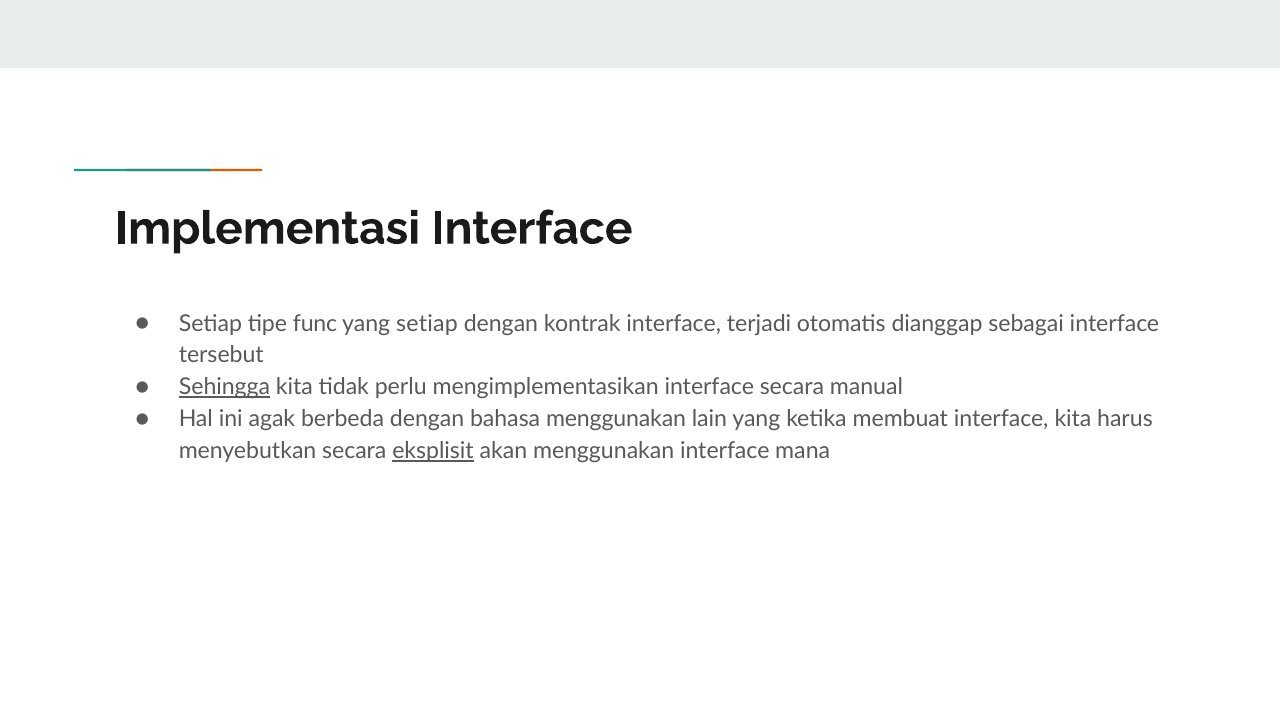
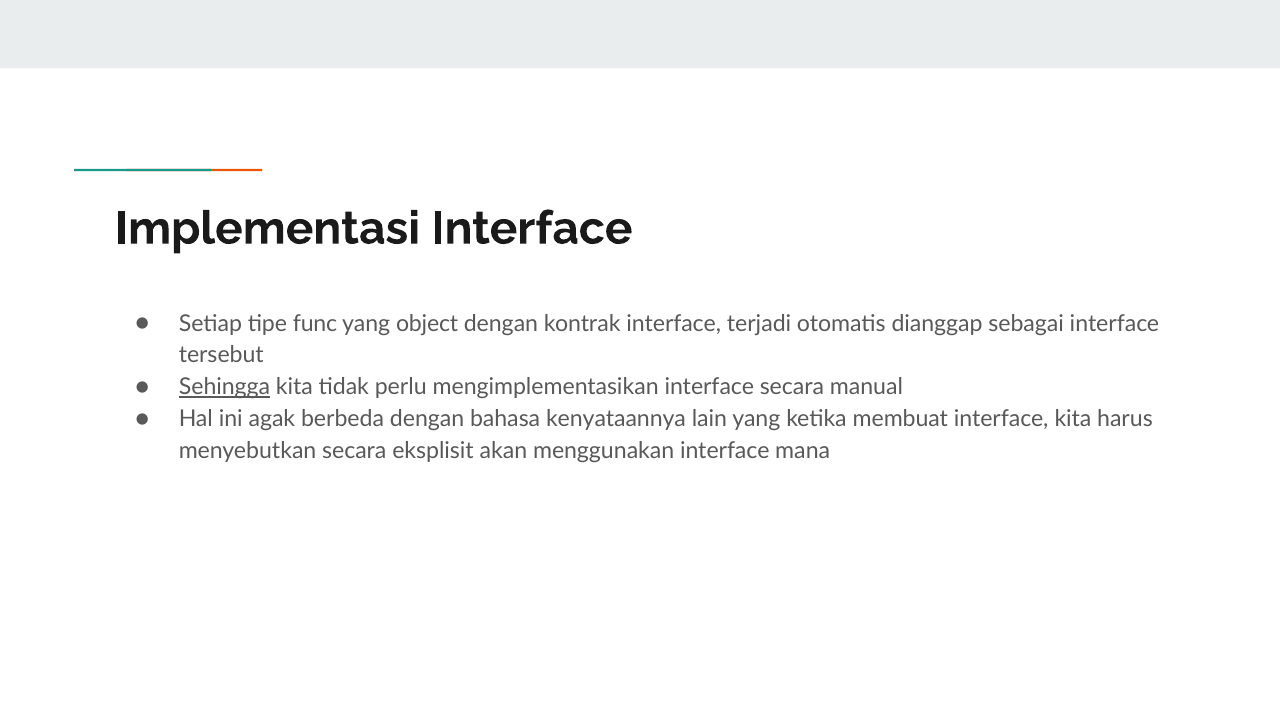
yang setiap: setiap -> object
bahasa menggunakan: menggunakan -> kenyataannya
eksplisit underline: present -> none
